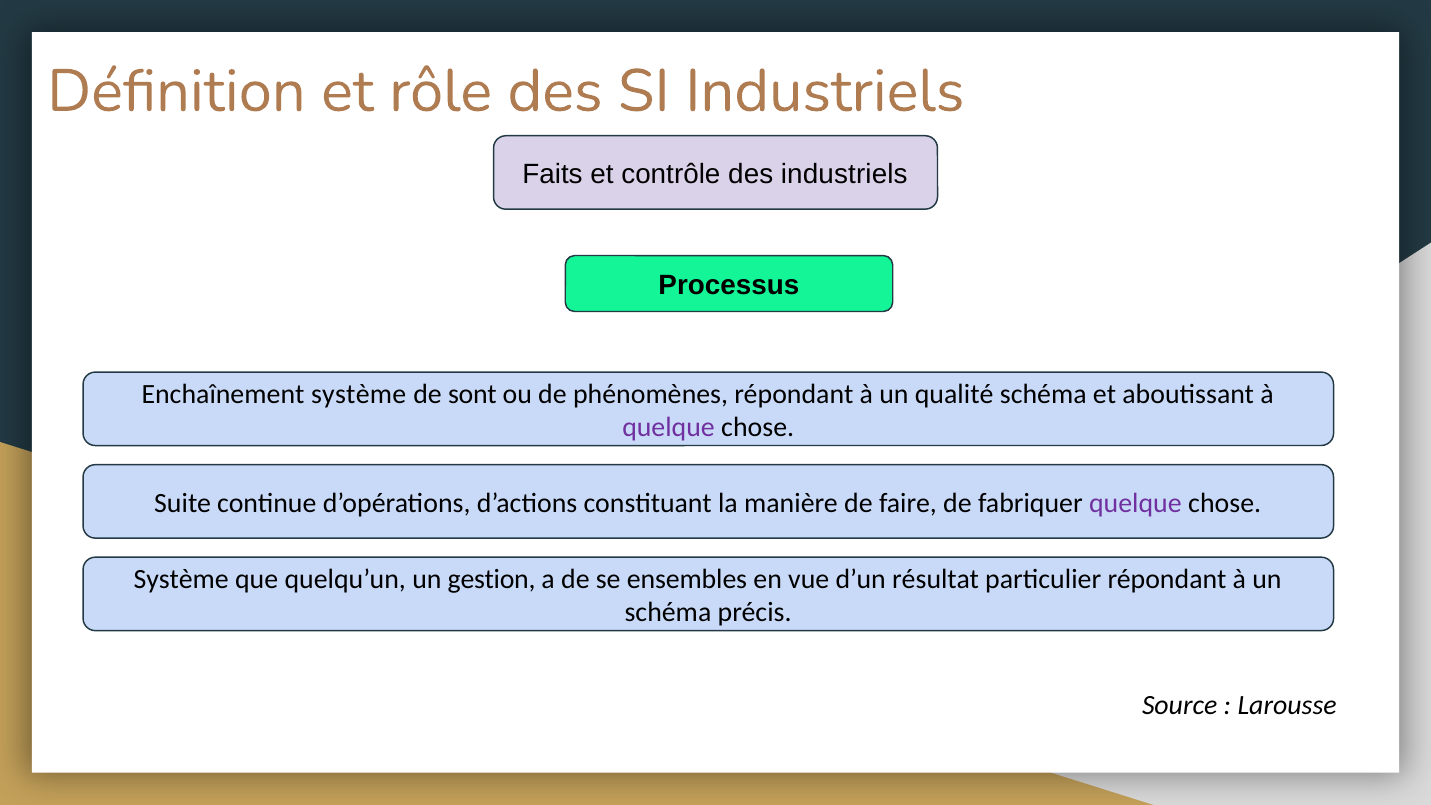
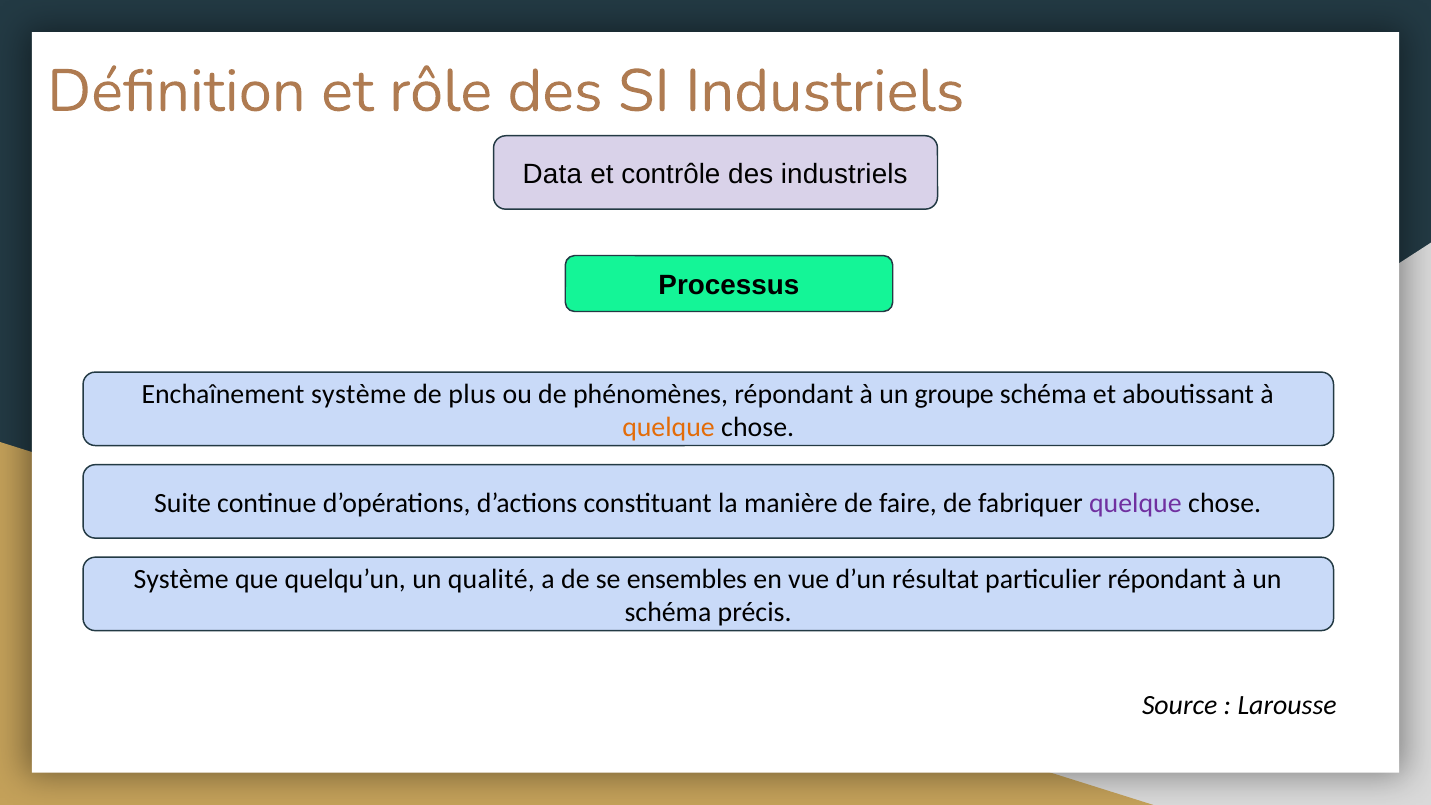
Faits: Faits -> Data
sont: sont -> plus
qualité: qualité -> groupe
quelque at (668, 427) colour: purple -> orange
gestion: gestion -> qualité
